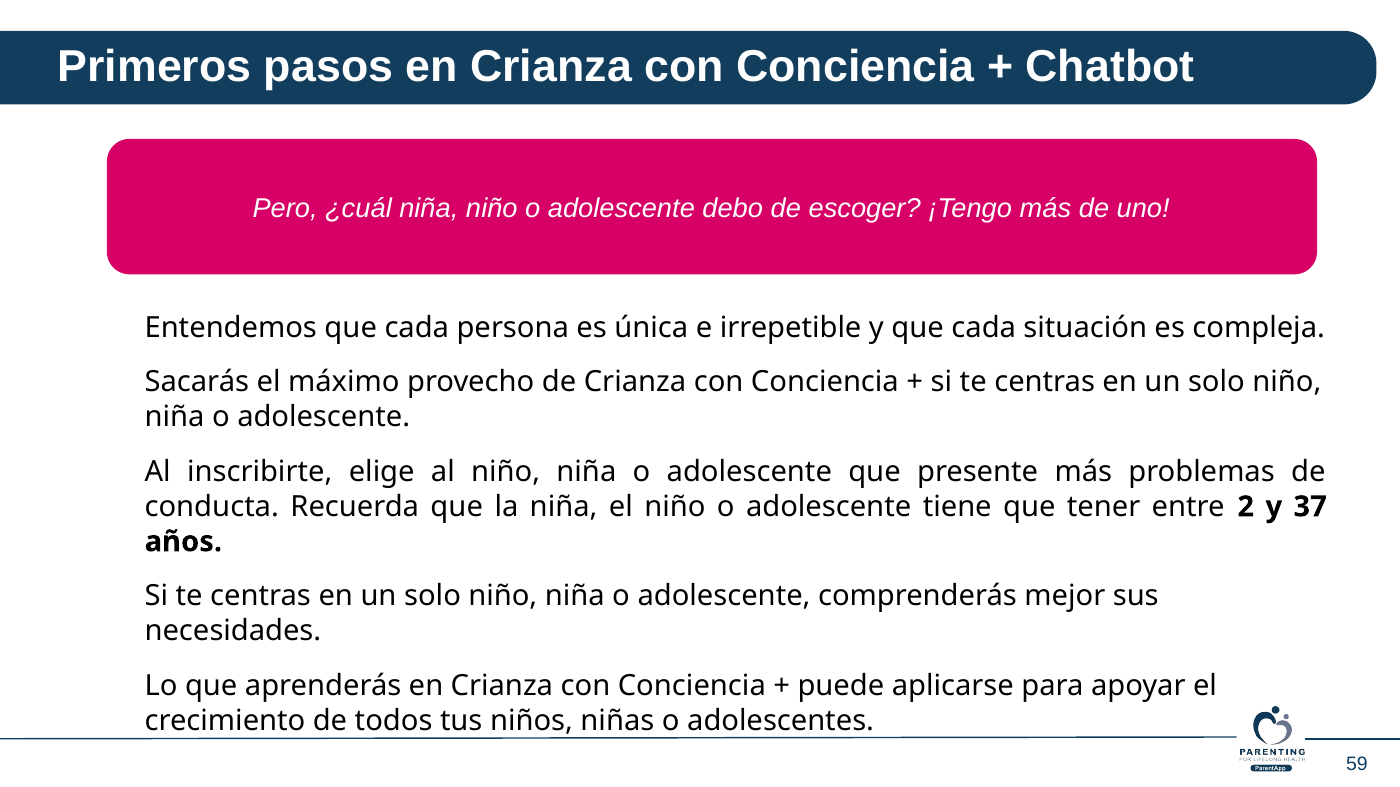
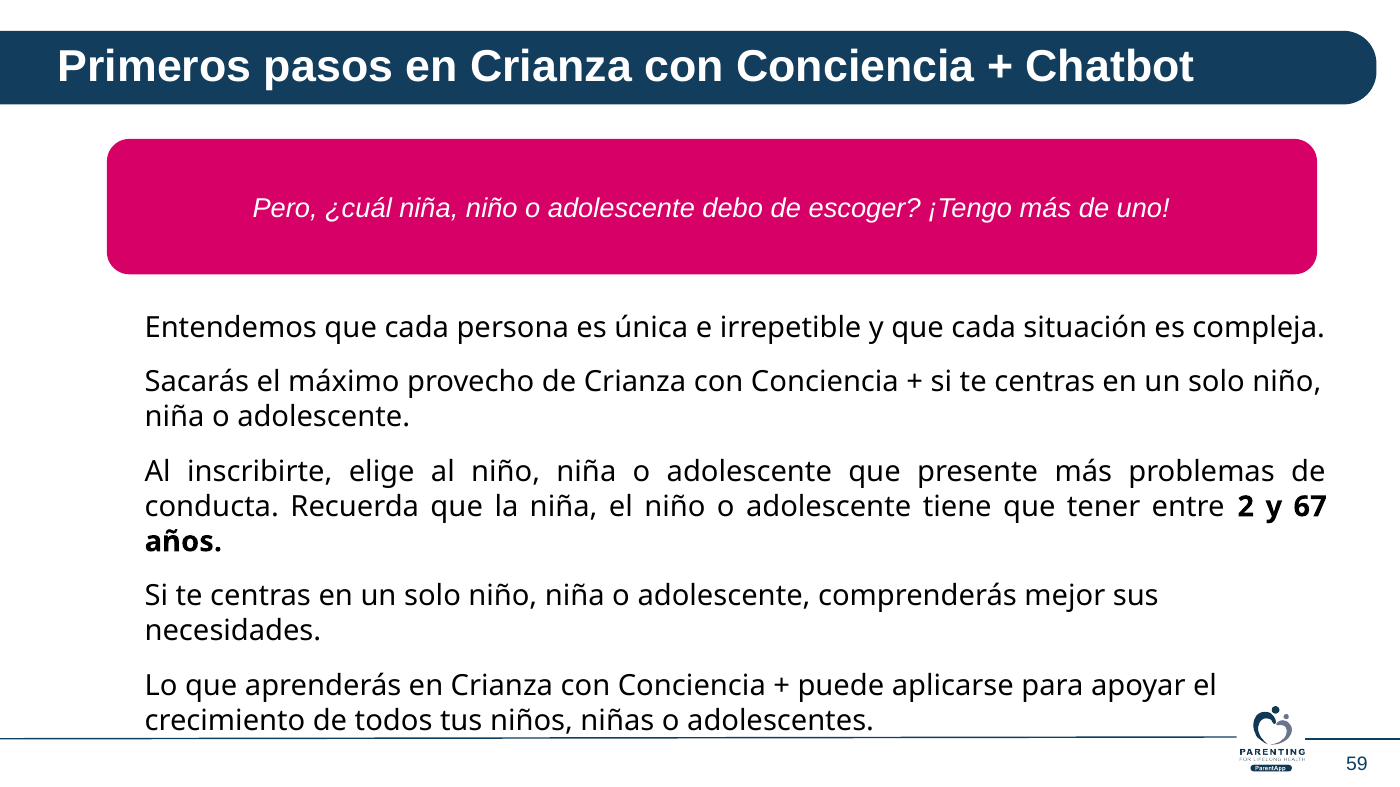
37: 37 -> 67
